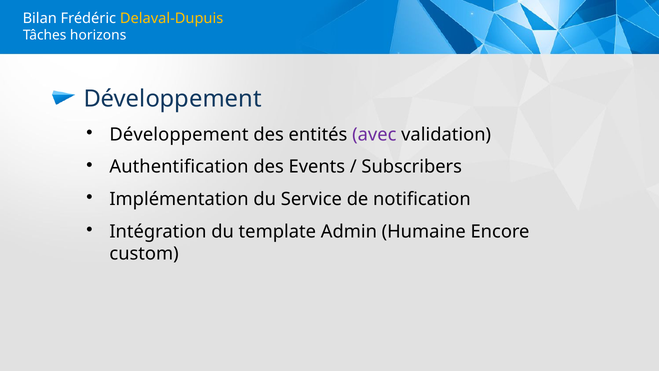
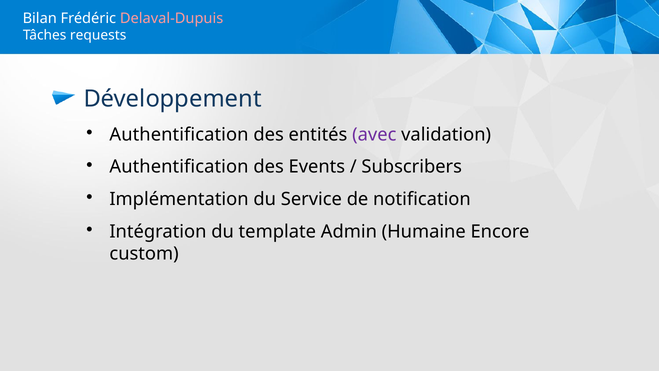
Delaval-Dupuis colour: yellow -> pink
horizons: horizons -> requests
Développement at (179, 134): Développement -> Authentification
